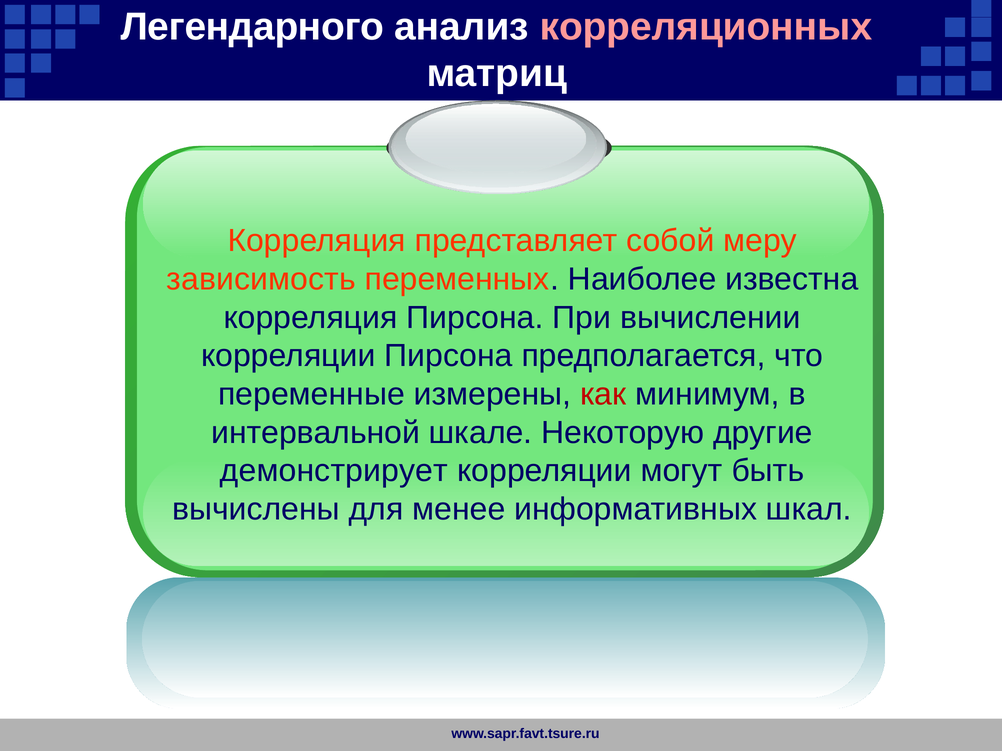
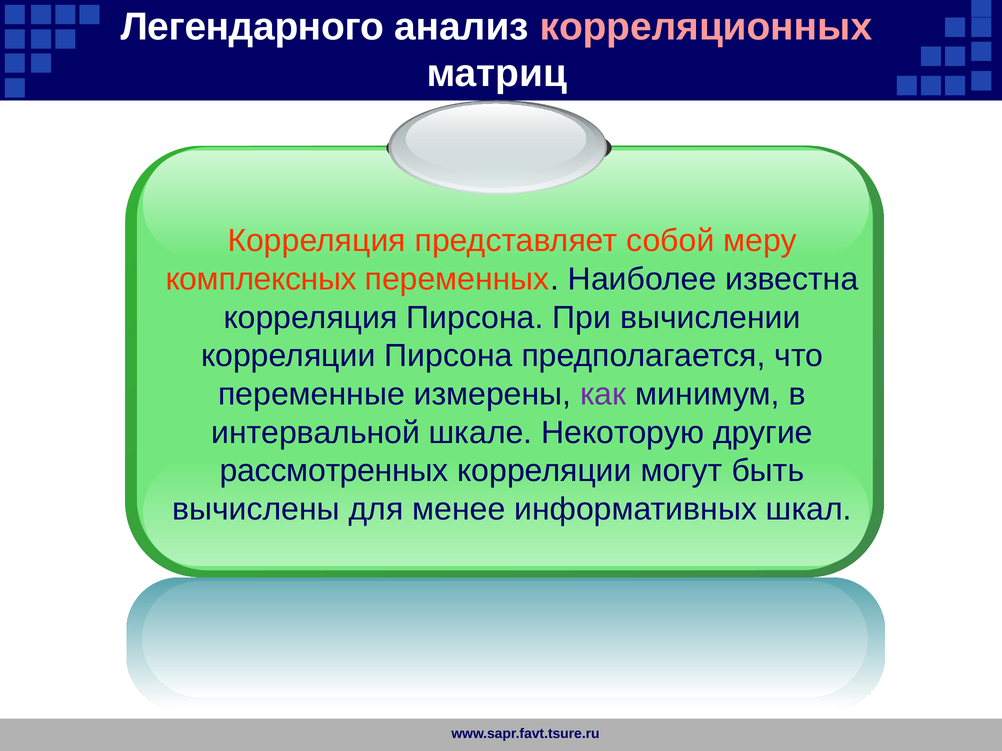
зависимость: зависимость -> комплексных
как colour: red -> purple
демонстрирует: демонстрирует -> рассмотренных
